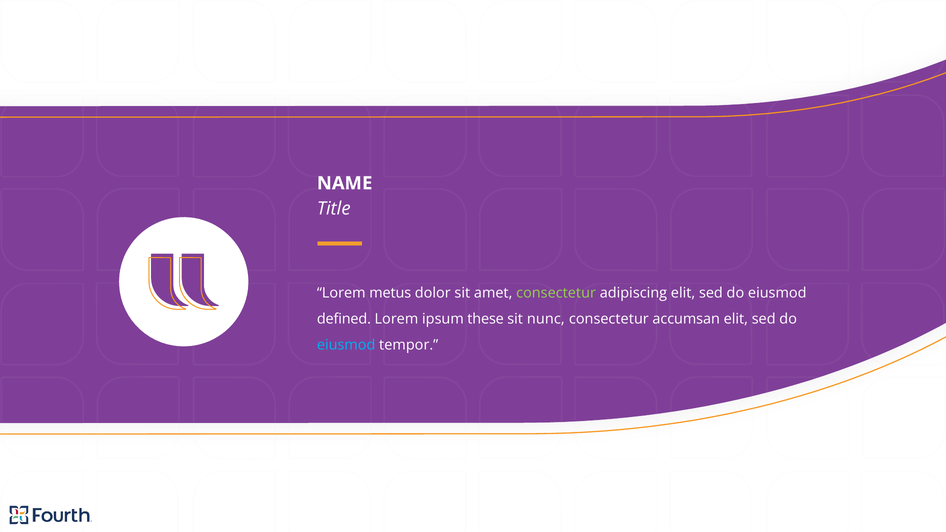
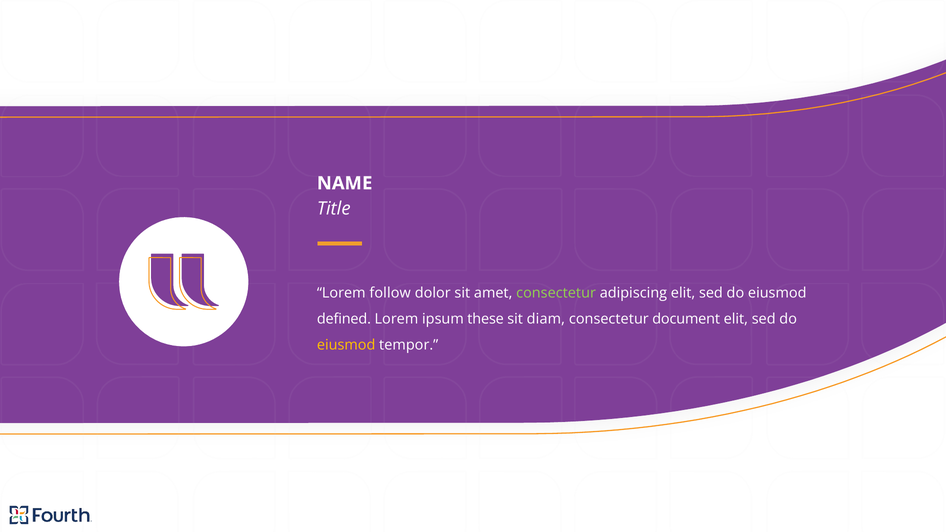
metus: metus -> follow
nunc: nunc -> diam
accumsan: accumsan -> document
eiusmod at (346, 345) colour: light blue -> yellow
